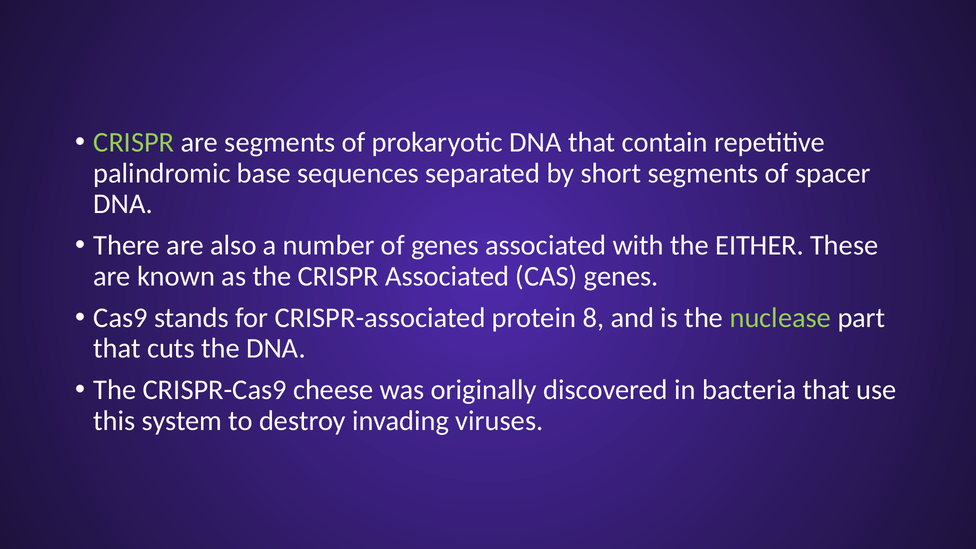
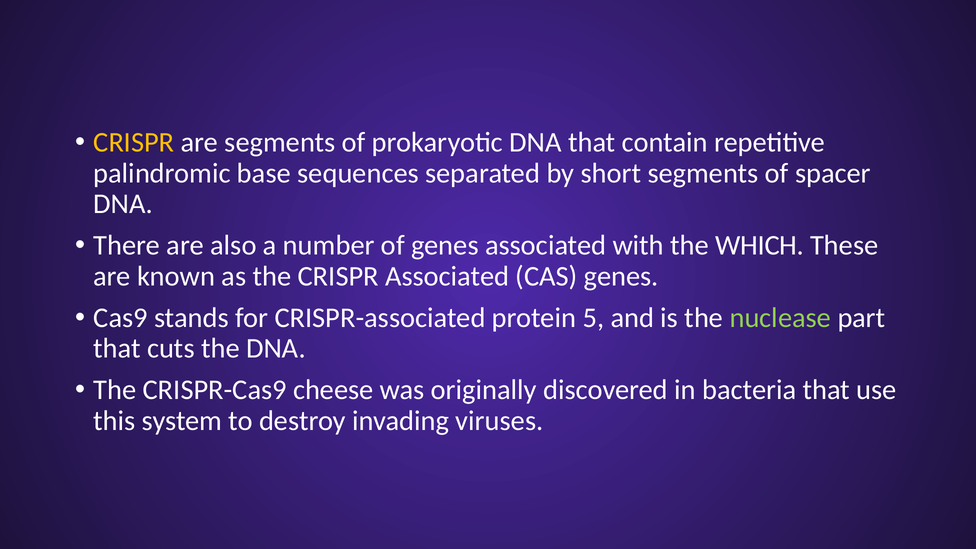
CRISPR at (134, 142) colour: light green -> yellow
EITHER: EITHER -> WHICH
8: 8 -> 5
